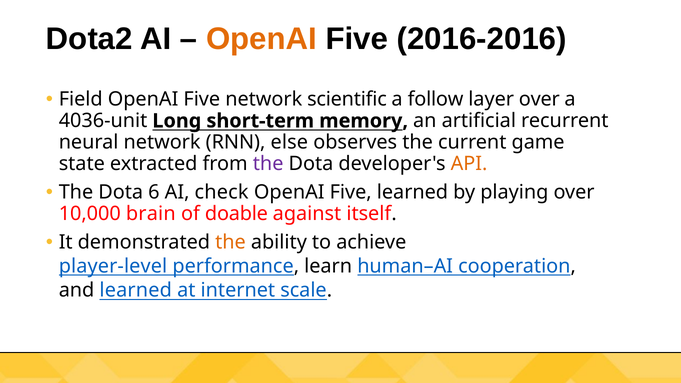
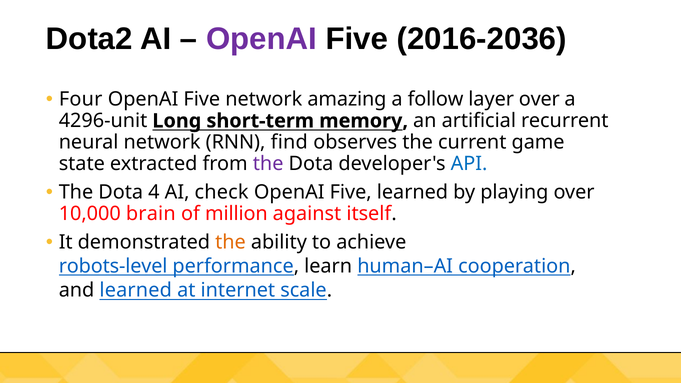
OpenAI at (261, 39) colour: orange -> purple
2016-2016: 2016-2016 -> 2016-2036
Field: Field -> Four
scientific: scientific -> amazing
4036-unit: 4036-unit -> 4296-unit
else: else -> find
API colour: orange -> blue
6: 6 -> 4
doable: doable -> million
player-level: player-level -> robots-level
